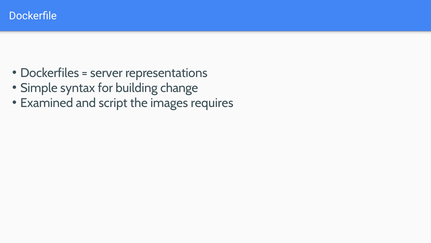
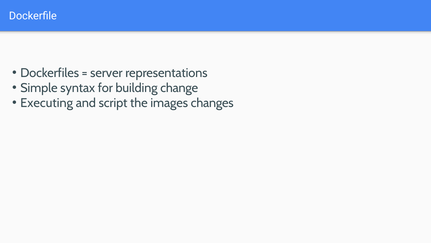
Examined: Examined -> Executing
requires: requires -> changes
